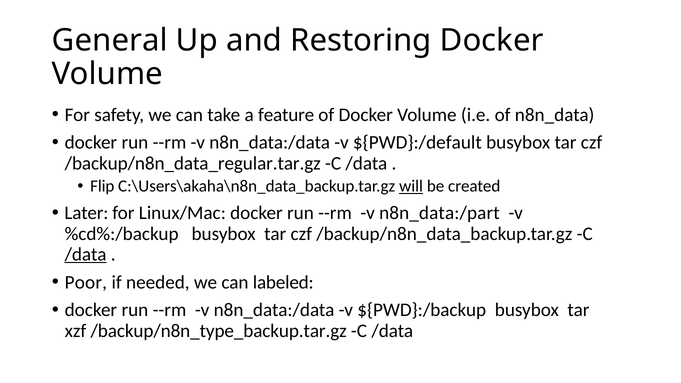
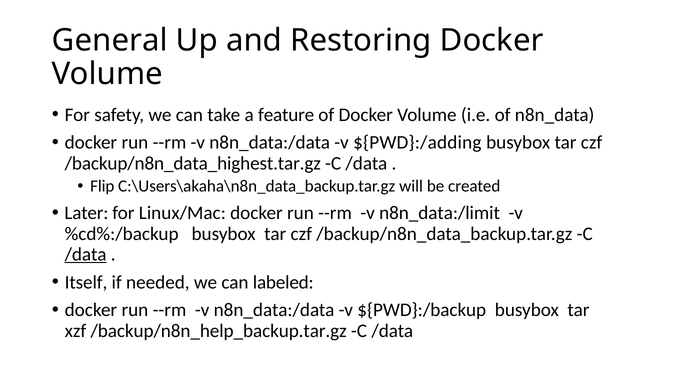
${PWD}:/default: ${PWD}:/default -> ${PWD}:/adding
/backup/n8n_data_regular.tar.gz: /backup/n8n_data_regular.tar.gz -> /backup/n8n_data_highest.tar.gz
will underline: present -> none
n8n_data:/part: n8n_data:/part -> n8n_data:/limit
Poor: Poor -> Itself
/backup/n8n_type_backup.tar.gz: /backup/n8n_type_backup.tar.gz -> /backup/n8n_help_backup.tar.gz
